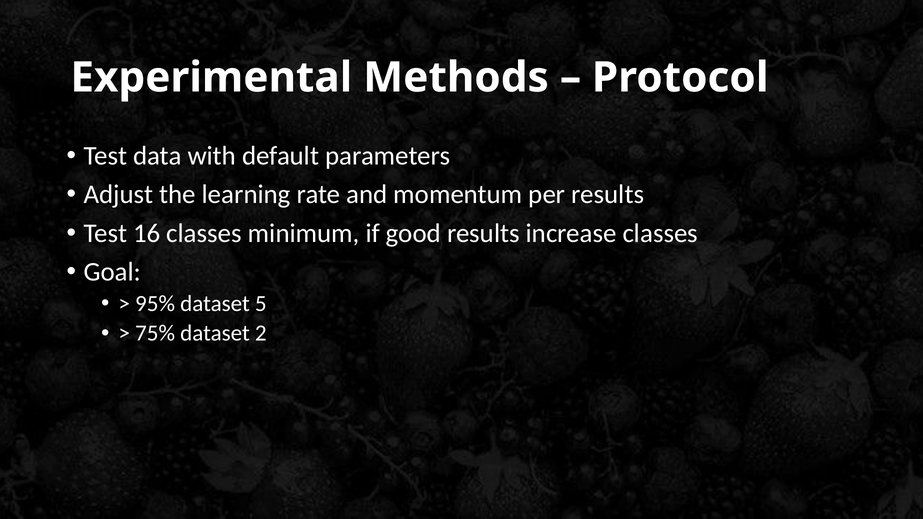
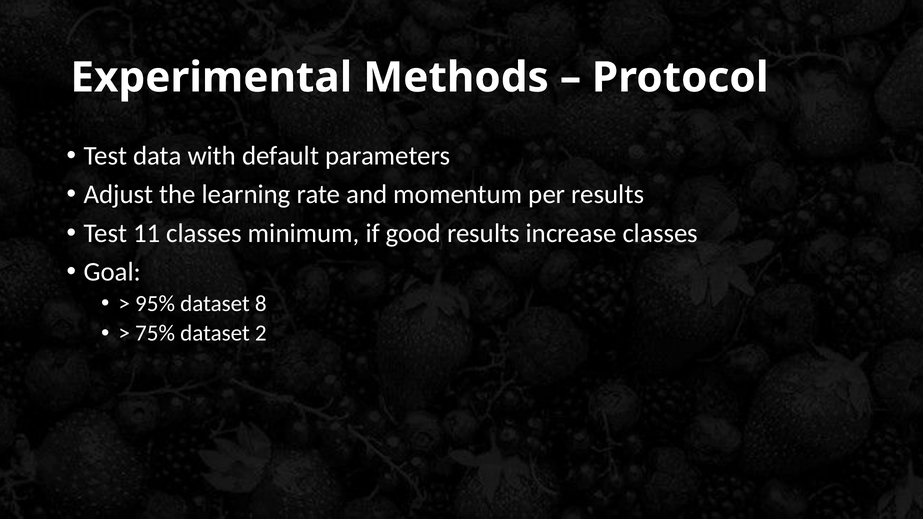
16: 16 -> 11
5: 5 -> 8
